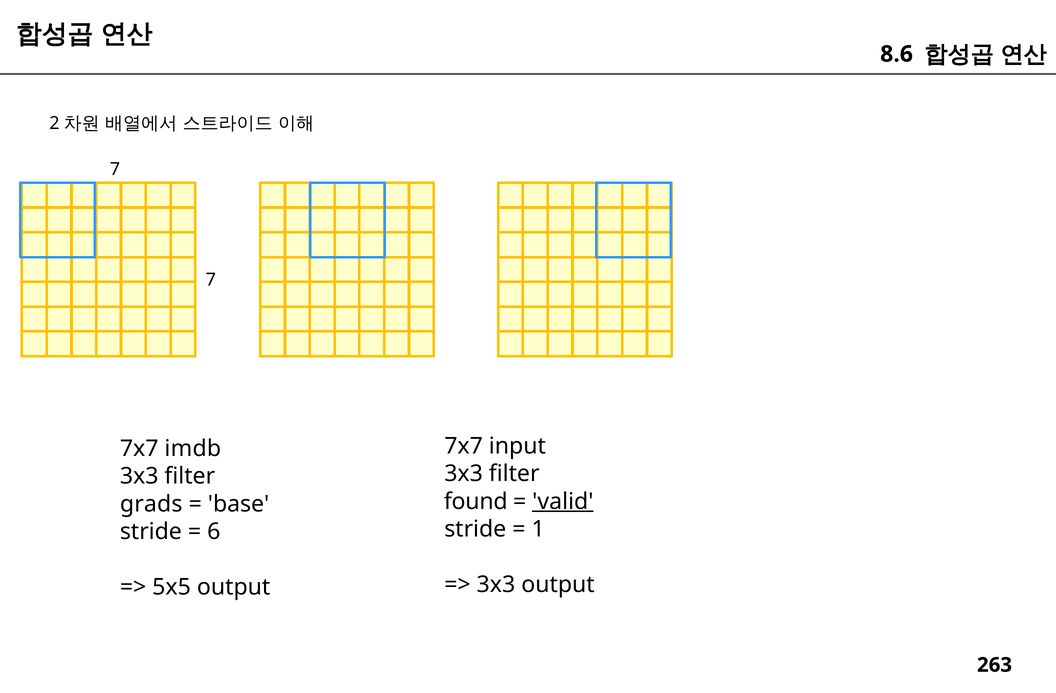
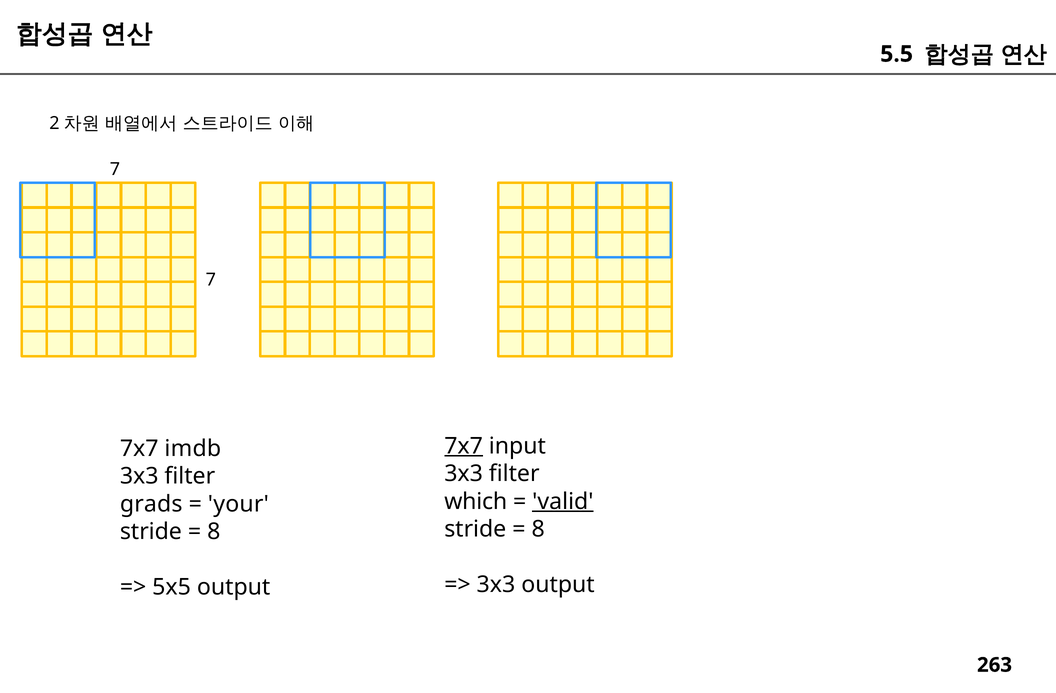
8.6: 8.6 -> 5.5
7x7 at (464, 446) underline: none -> present
found: found -> which
base: base -> your
1 at (538, 530): 1 -> 8
6 at (214, 532): 6 -> 8
